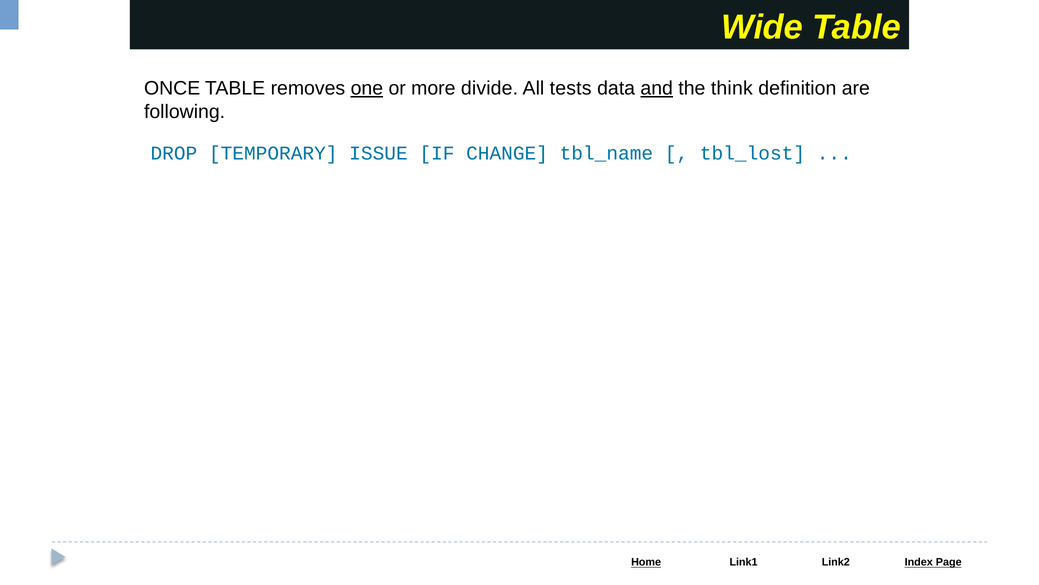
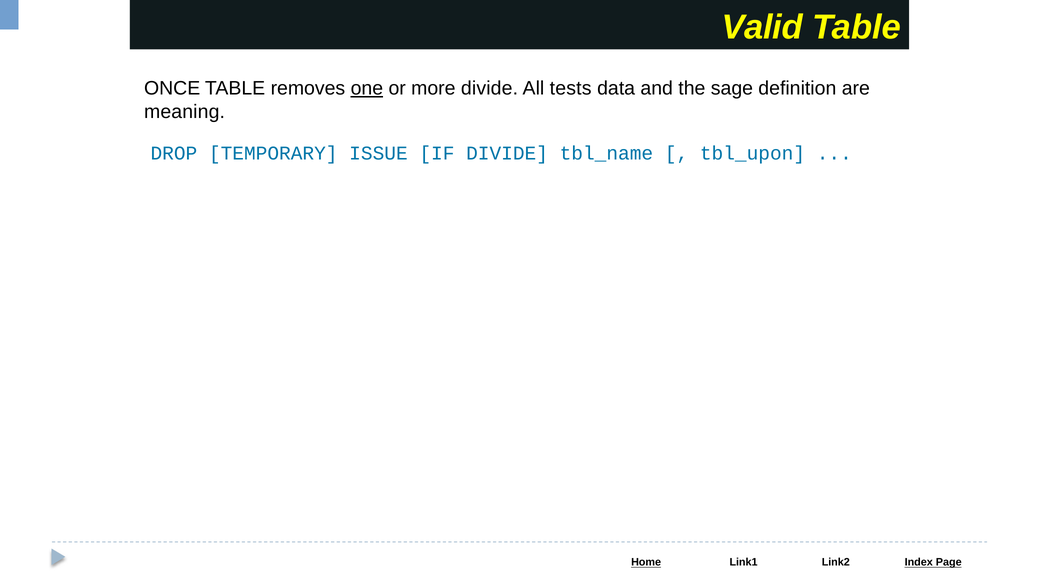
Wide: Wide -> Valid
and underline: present -> none
think: think -> sage
following: following -> meaning
IF CHANGE: CHANGE -> DIVIDE
tbl_lost: tbl_lost -> tbl_upon
